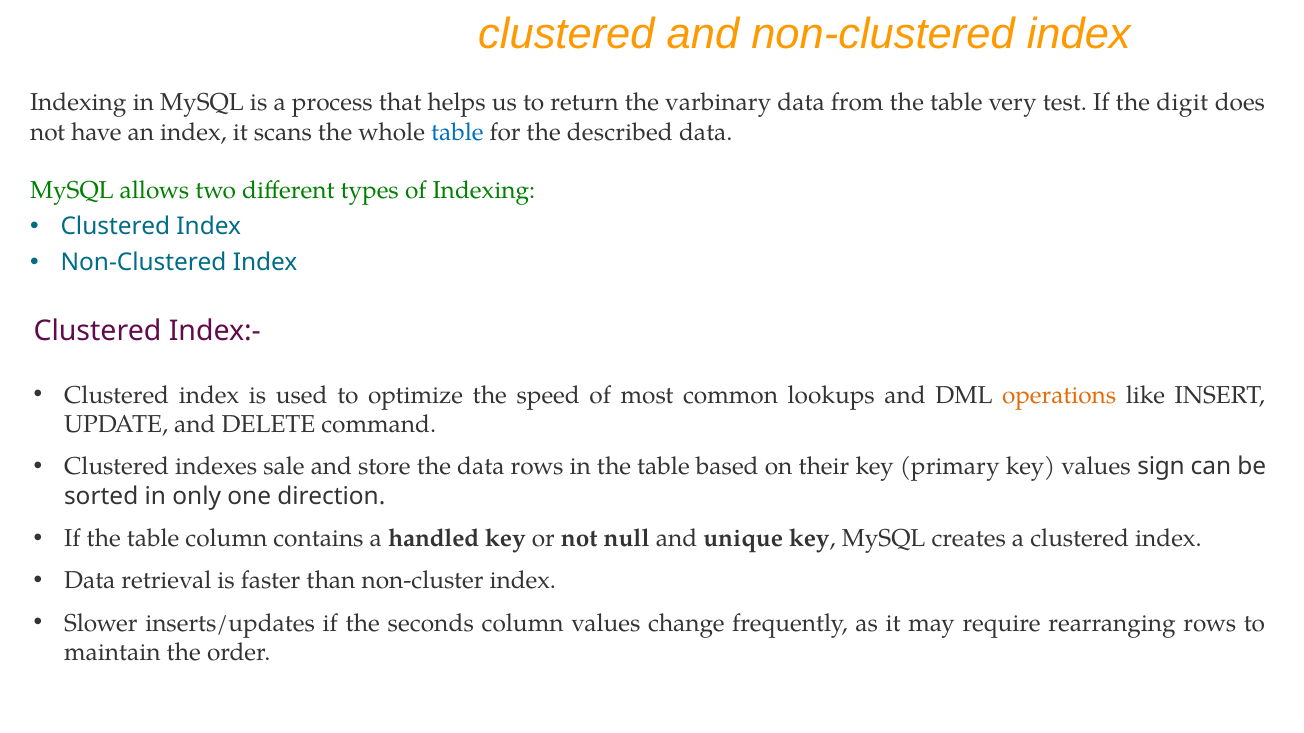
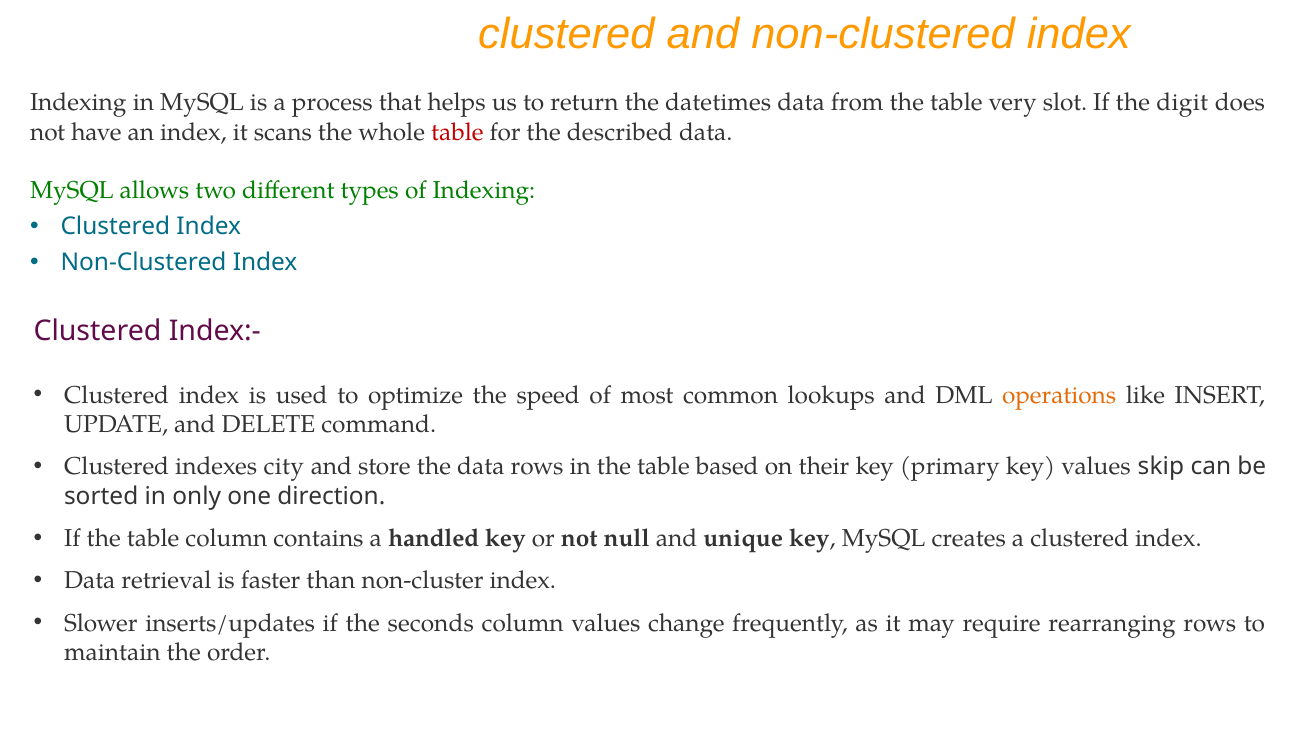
varbinary: varbinary -> datetimes
test: test -> slot
table at (457, 132) colour: blue -> red
sale: sale -> city
sign: sign -> skip
